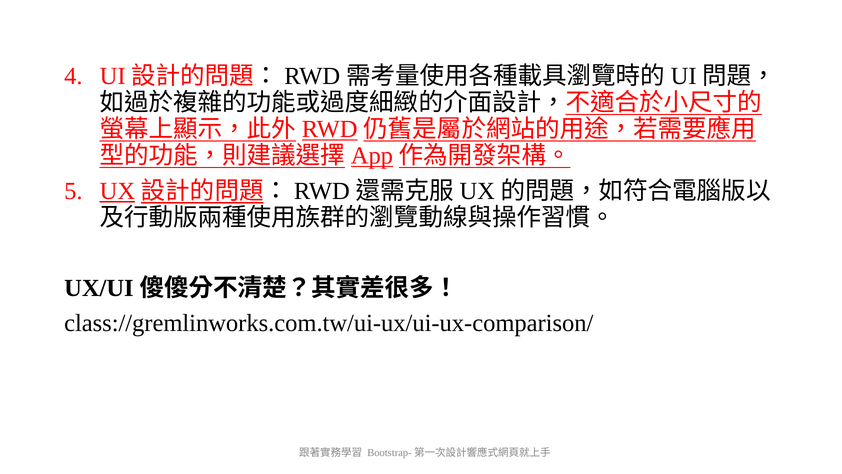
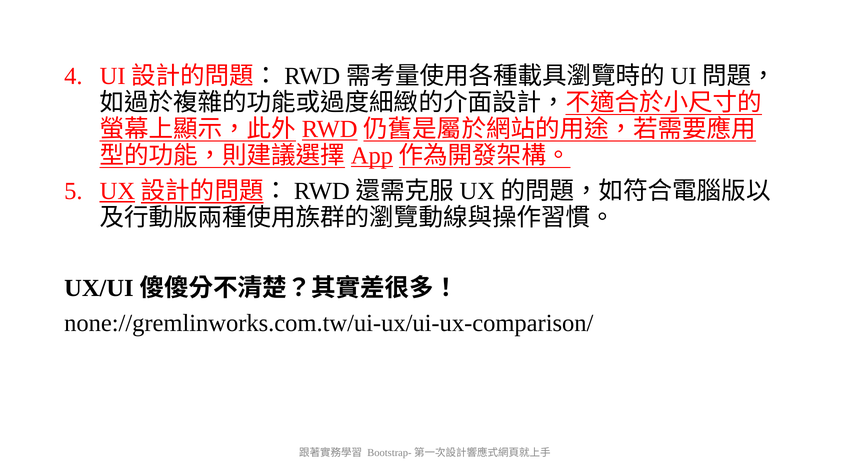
class://gremlinworks.com.tw/ui-ux/ui-ux-comparison/: class://gremlinworks.com.tw/ui-ux/ui-ux-comparison/ -> none://gremlinworks.com.tw/ui-ux/ui-ux-comparison/
